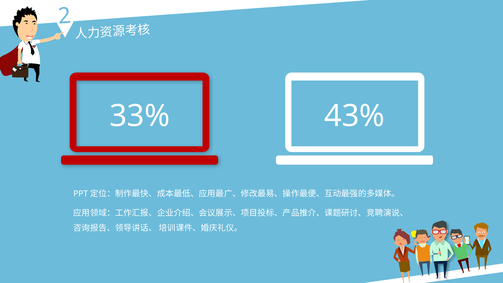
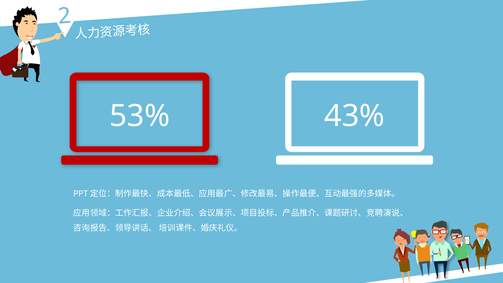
33%: 33% -> 53%
